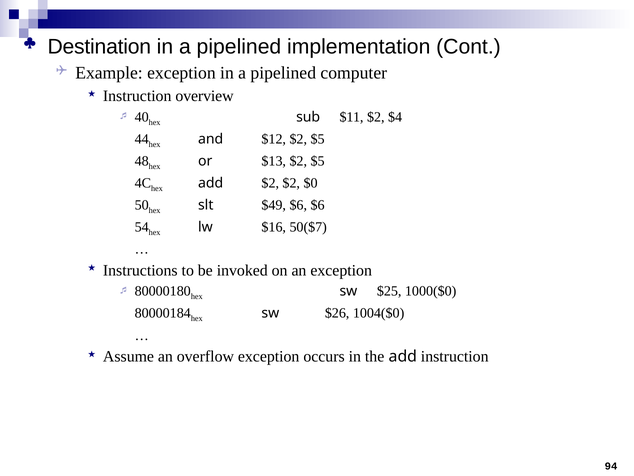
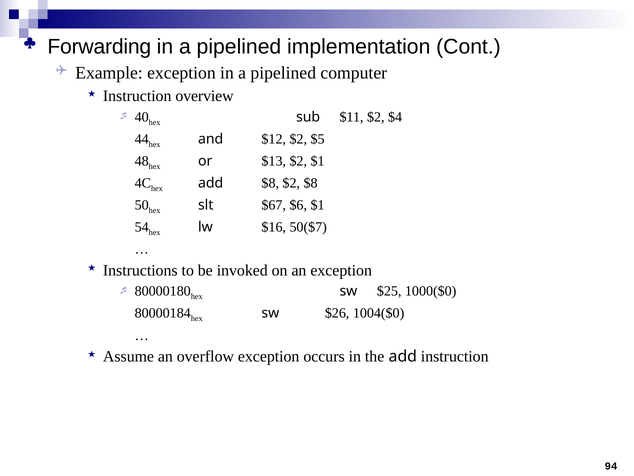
Destination: Destination -> Forwarding
$13 $2 $5: $5 -> $1
add $2: $2 -> $8
$2 $0: $0 -> $8
$49: $49 -> $67
$6 $6: $6 -> $1
